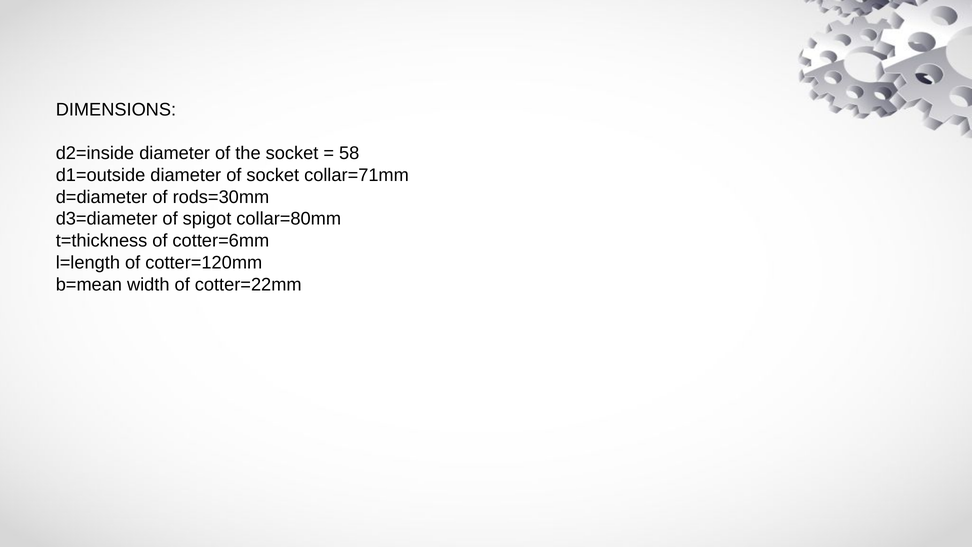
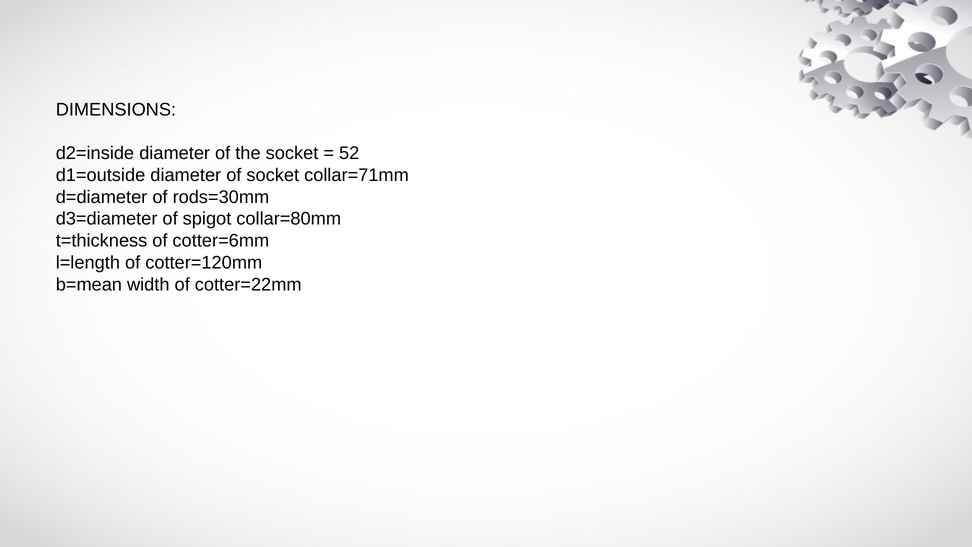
58: 58 -> 52
